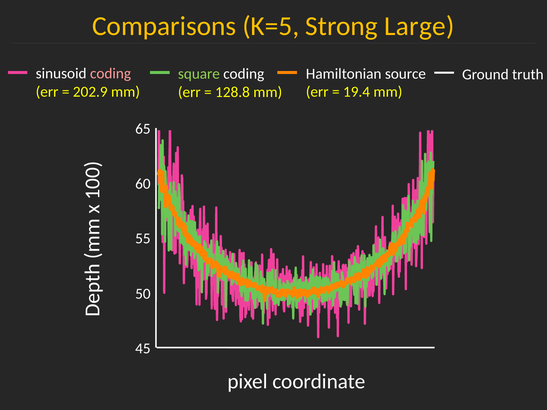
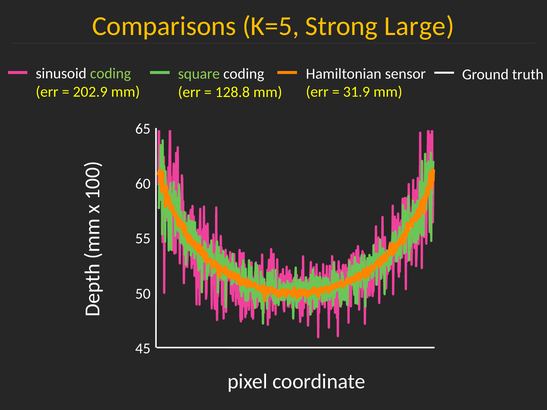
coding at (111, 74) colour: pink -> light green
source: source -> sensor
19.4: 19.4 -> 31.9
